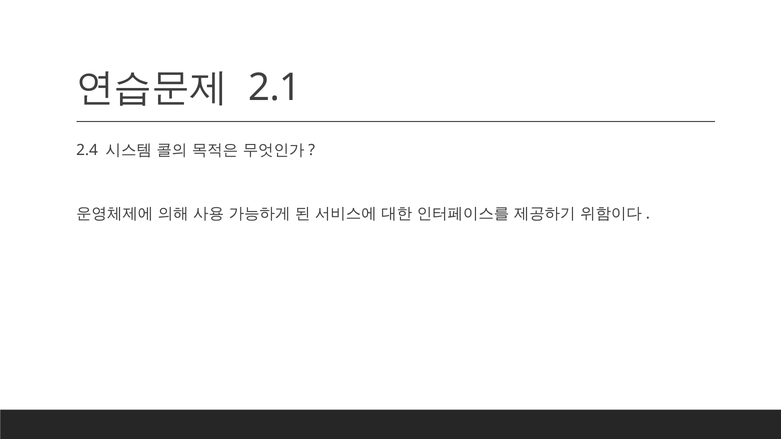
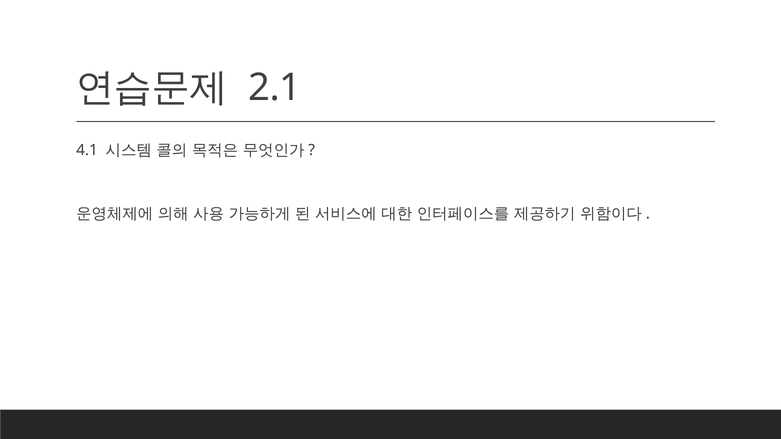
2.4: 2.4 -> 4.1
